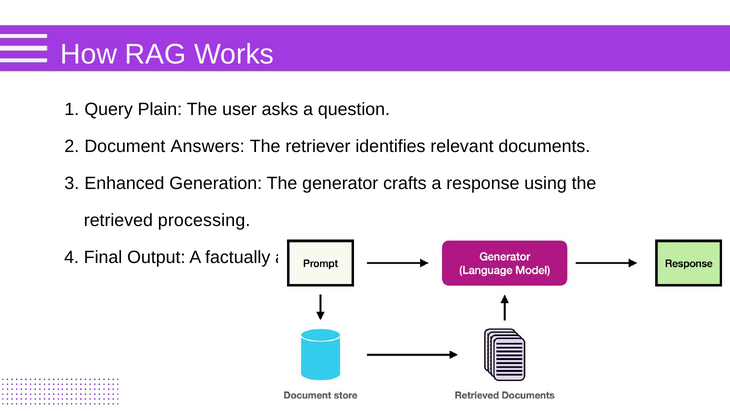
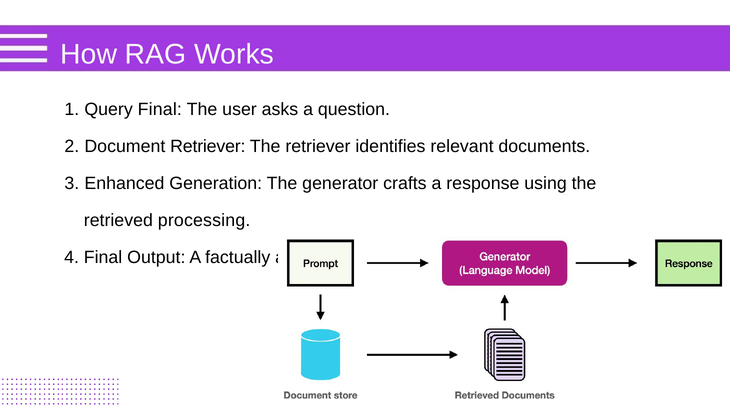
Query Plain: Plain -> Final
Document Answers: Answers -> Retriever
